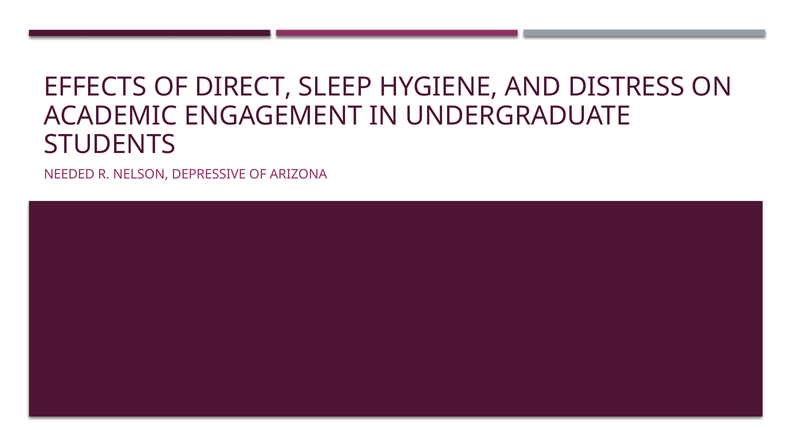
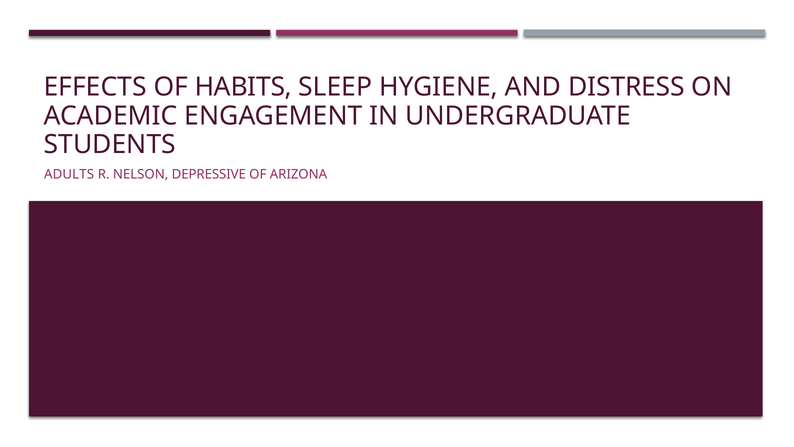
DIRECT: DIRECT -> HABITS
NEEDED: NEEDED -> ADULTS
